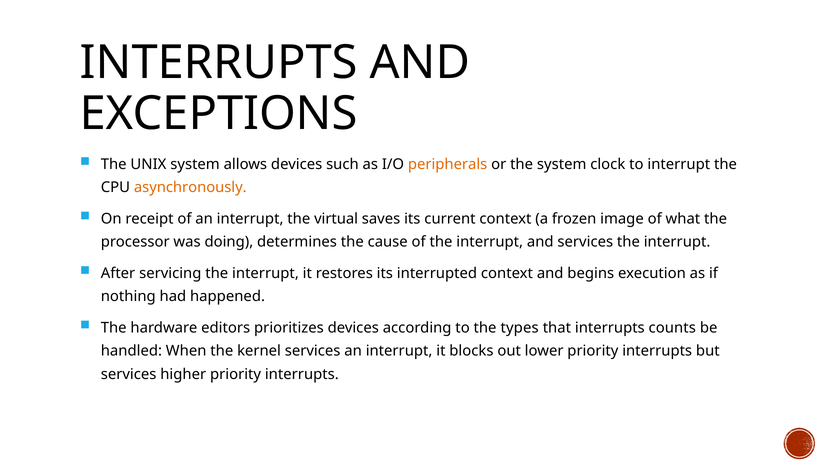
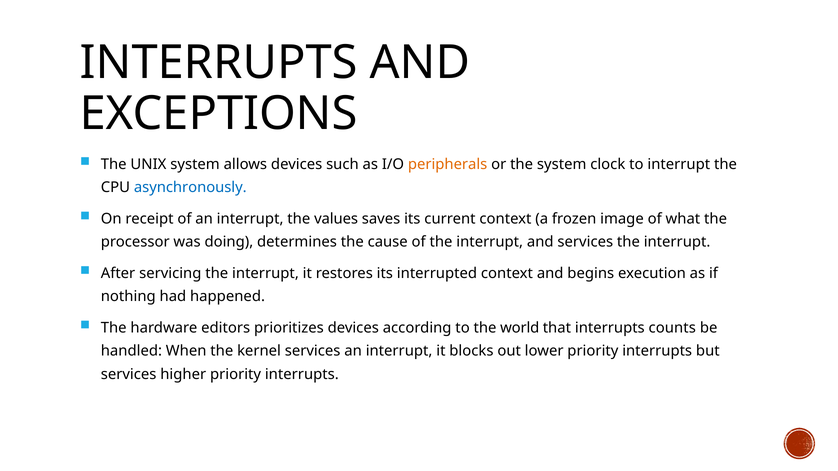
asynchronously colour: orange -> blue
virtual: virtual -> values
types: types -> world
